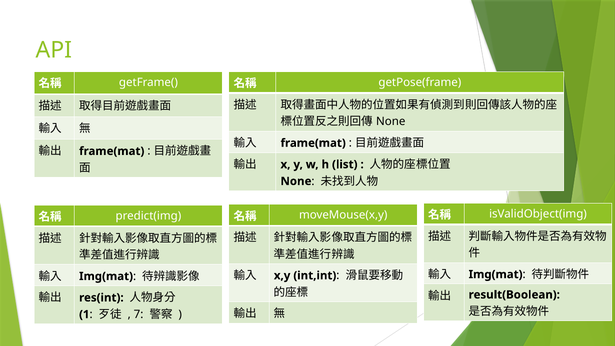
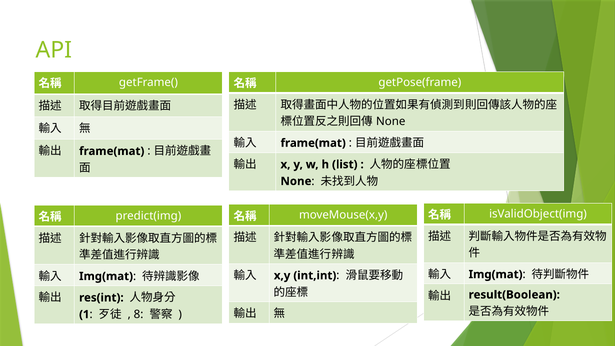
7: 7 -> 8
